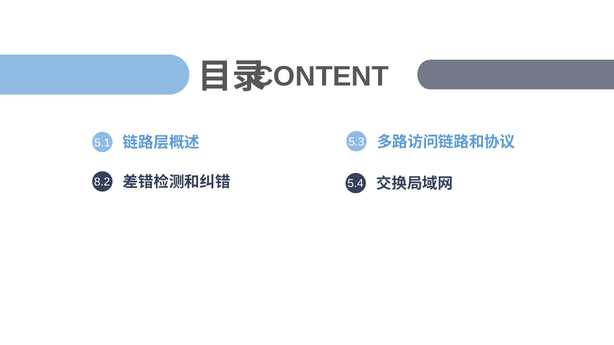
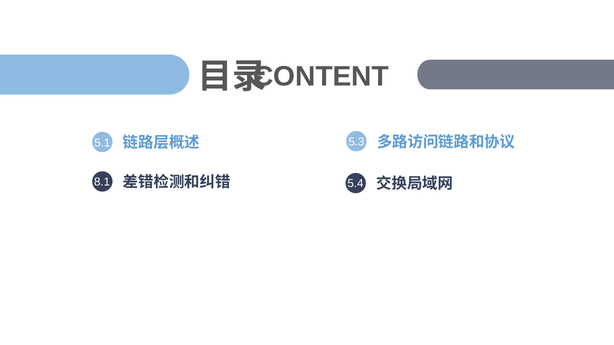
8.2: 8.2 -> 8.1
